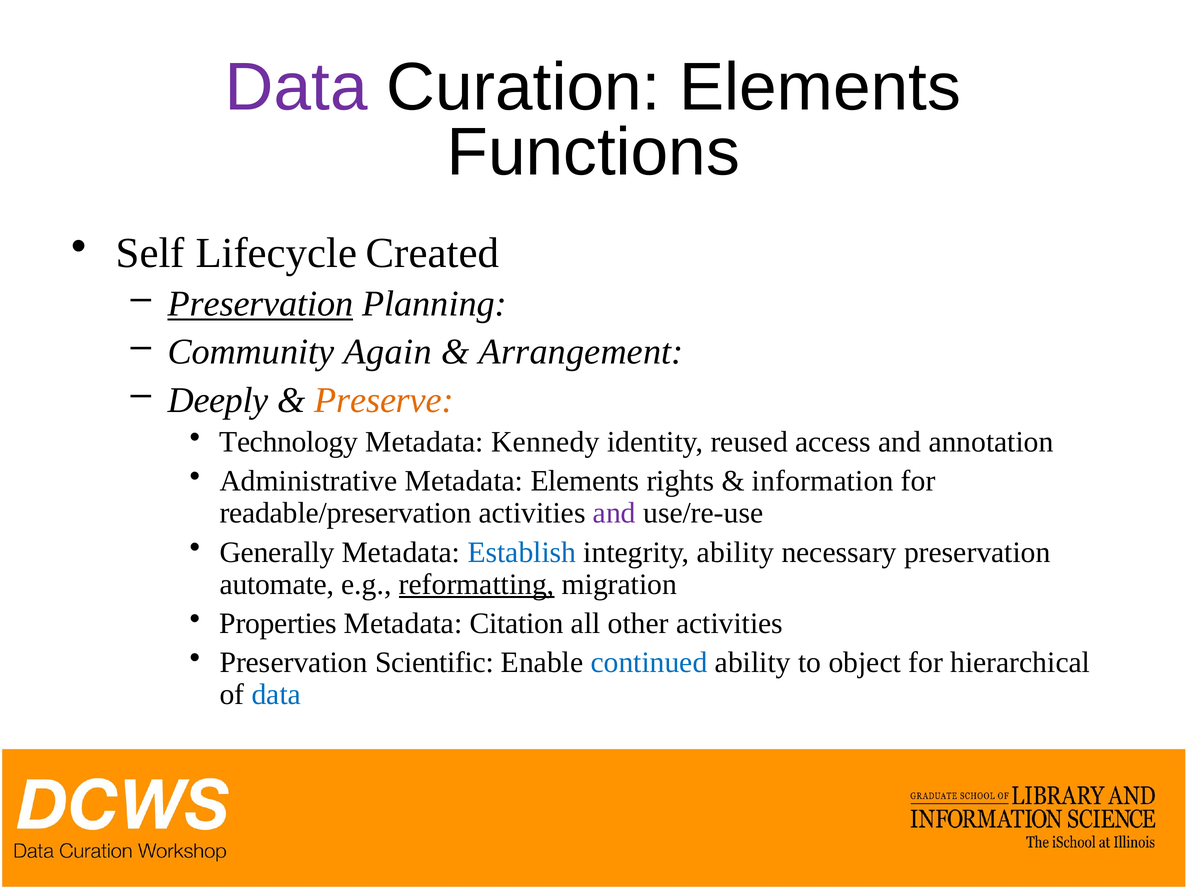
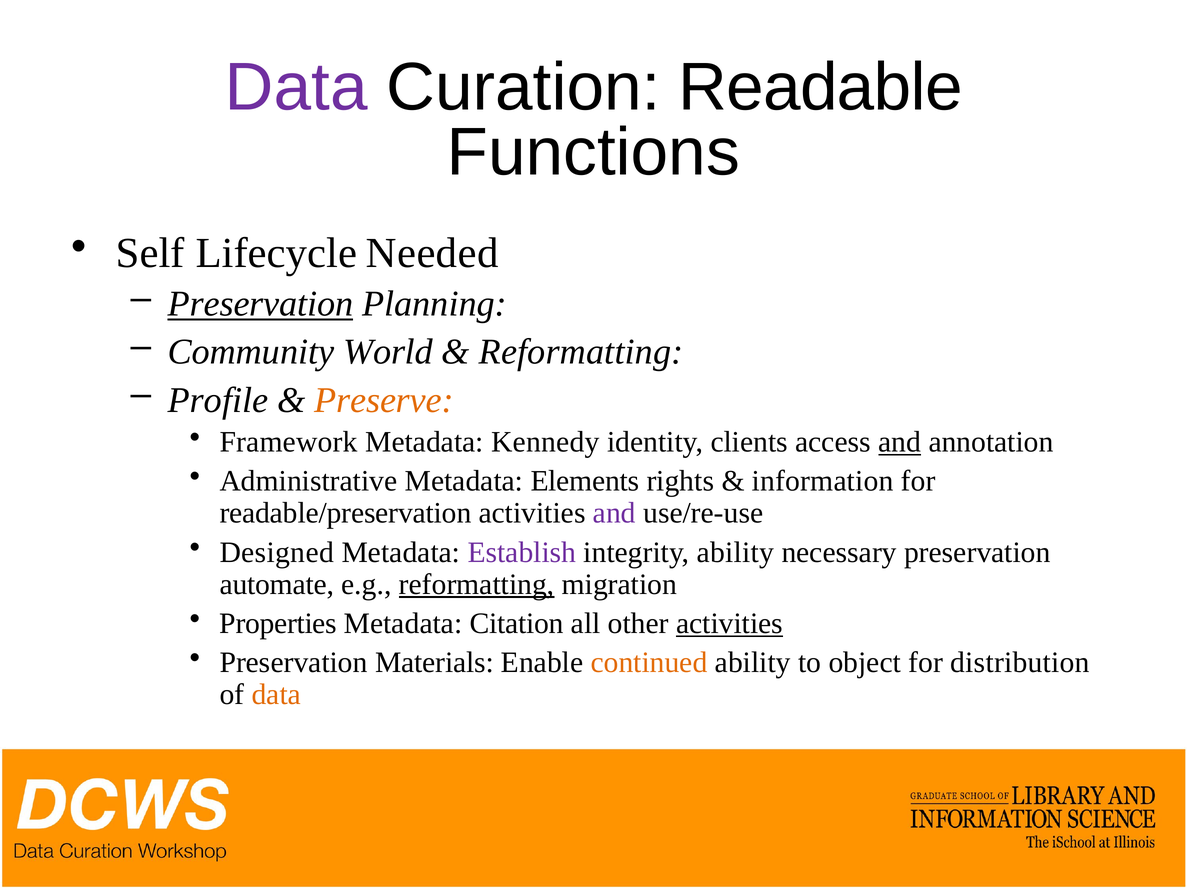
Curation Elements: Elements -> Readable
Created: Created -> Needed
Again: Again -> World
Arrangement at (581, 352): Arrangement -> Reformatting
Deeply: Deeply -> Profile
Technology: Technology -> Framework
reused: reused -> clients
and at (900, 442) underline: none -> present
Generally: Generally -> Designed
Establish colour: blue -> purple
activities at (730, 624) underline: none -> present
Scientific: Scientific -> Materials
continued colour: blue -> orange
hierarchical: hierarchical -> distribution
data at (276, 695) colour: blue -> orange
